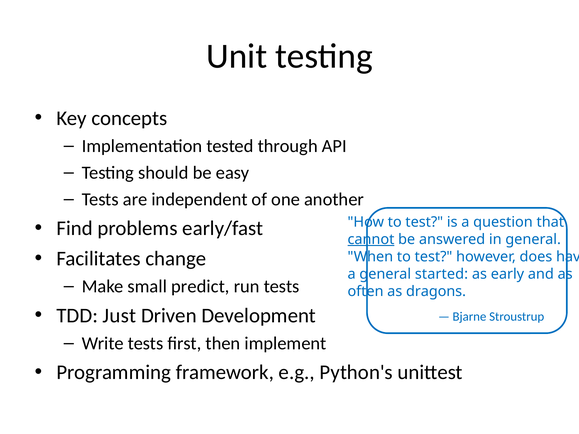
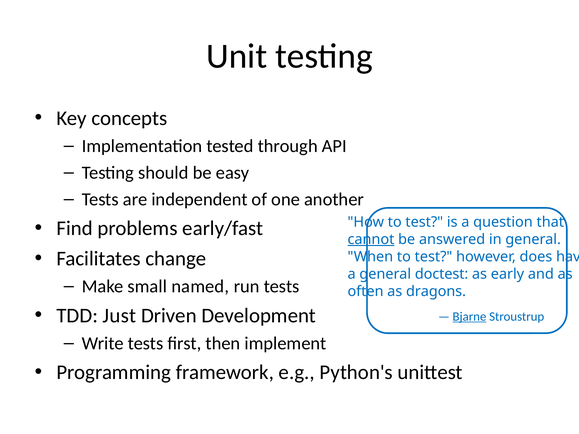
started: started -> doctest
predict: predict -> named
Bjarne underline: none -> present
